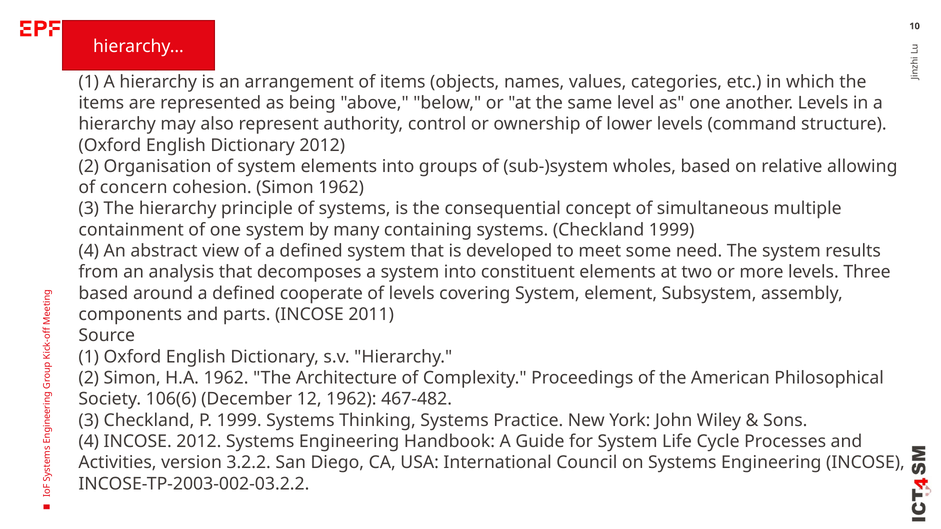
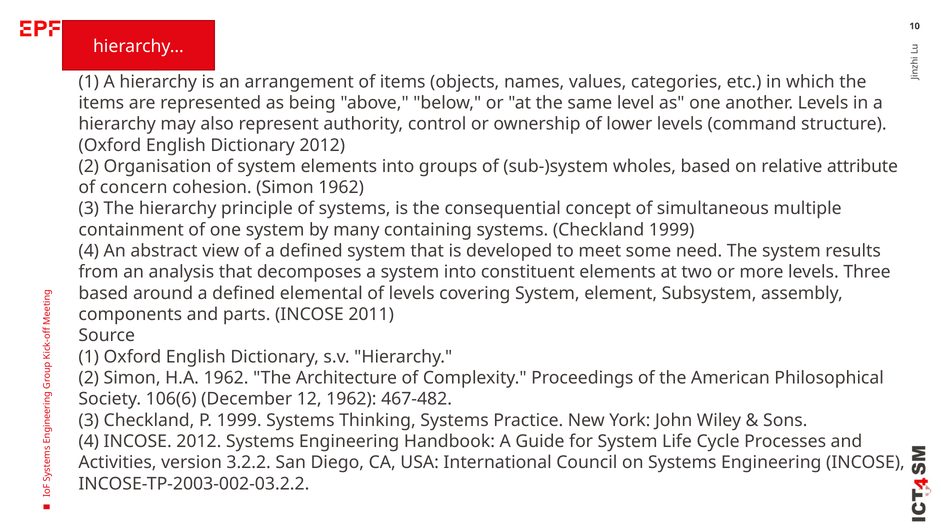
allowing: allowing -> attribute
cooperate: cooperate -> elemental
